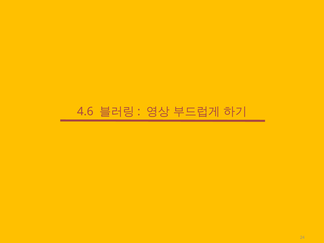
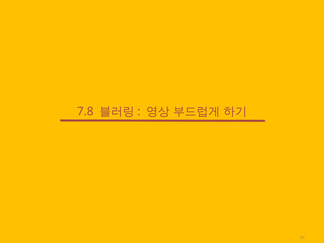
4.6: 4.6 -> 7.8
